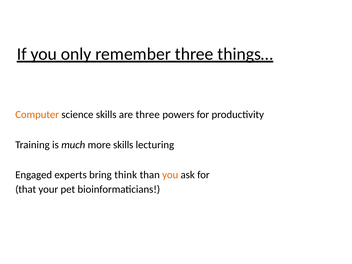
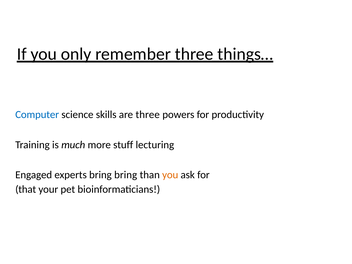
Computer colour: orange -> blue
more skills: skills -> stuff
bring think: think -> bring
